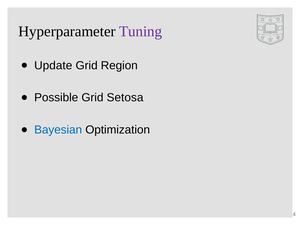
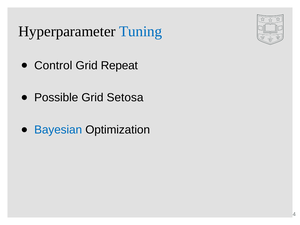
Tuning colour: purple -> blue
Update: Update -> Control
Region: Region -> Repeat
